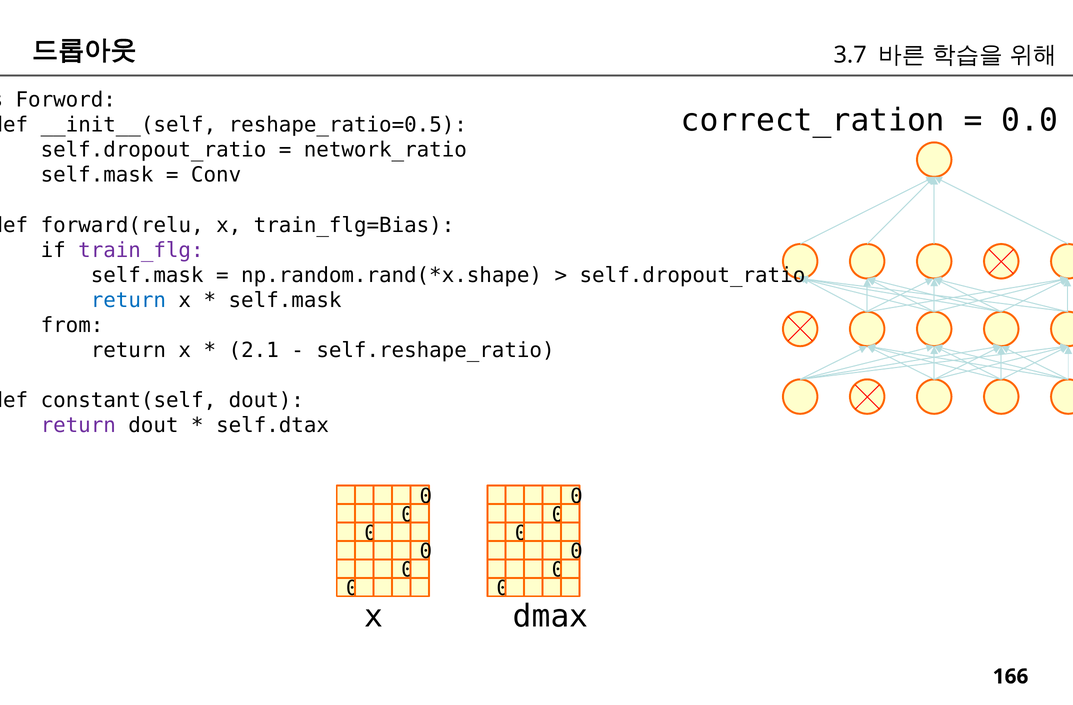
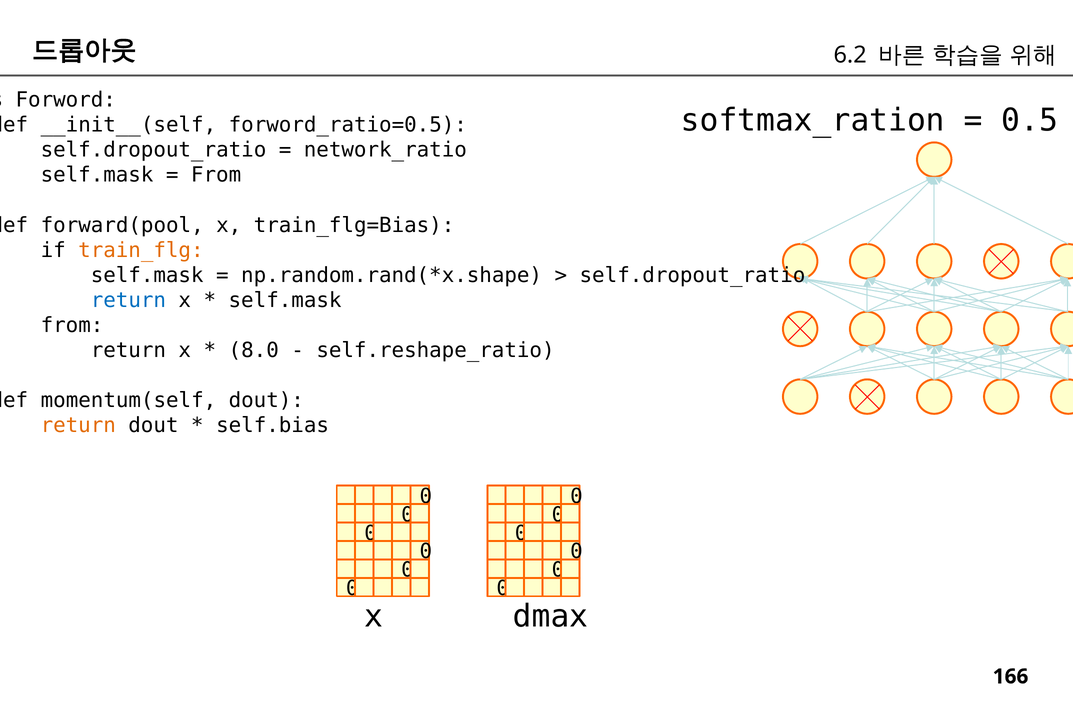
3.7: 3.7 -> 6.2
correct_ration: correct_ration -> softmax_ration
0.0: 0.0 -> 0.5
reshape_ratio=0.5: reshape_ratio=0.5 -> forword_ratio=0.5
Conv at (216, 175): Conv -> From
forward(relu: forward(relu -> forward(pool
train_flg colour: purple -> orange
2.1: 2.1 -> 8.0
constant(self: constant(self -> momentum(self
return at (78, 425) colour: purple -> orange
self.dtax: self.dtax -> self.bias
